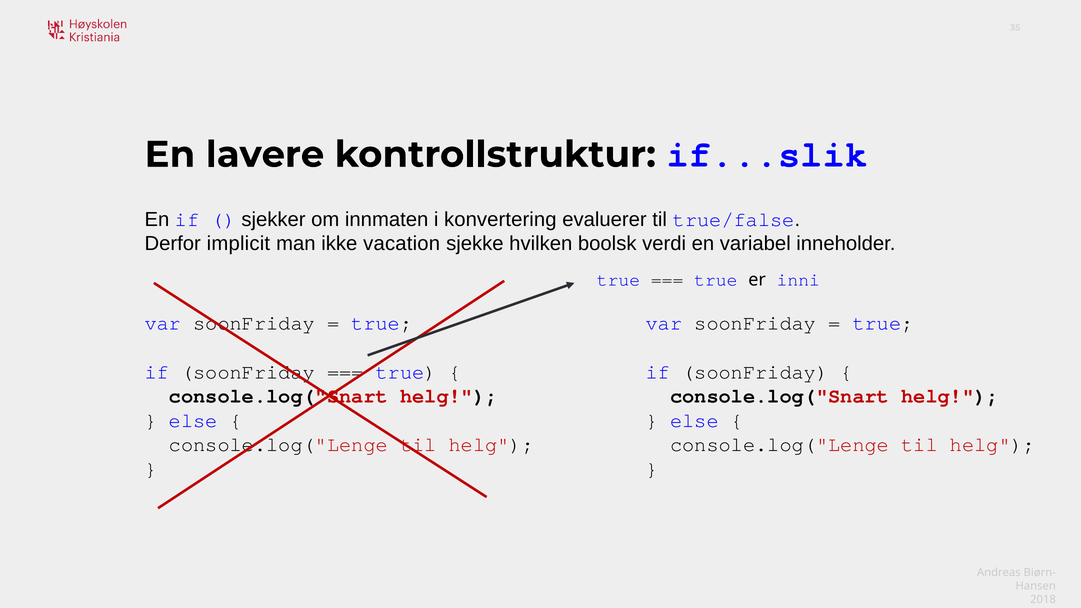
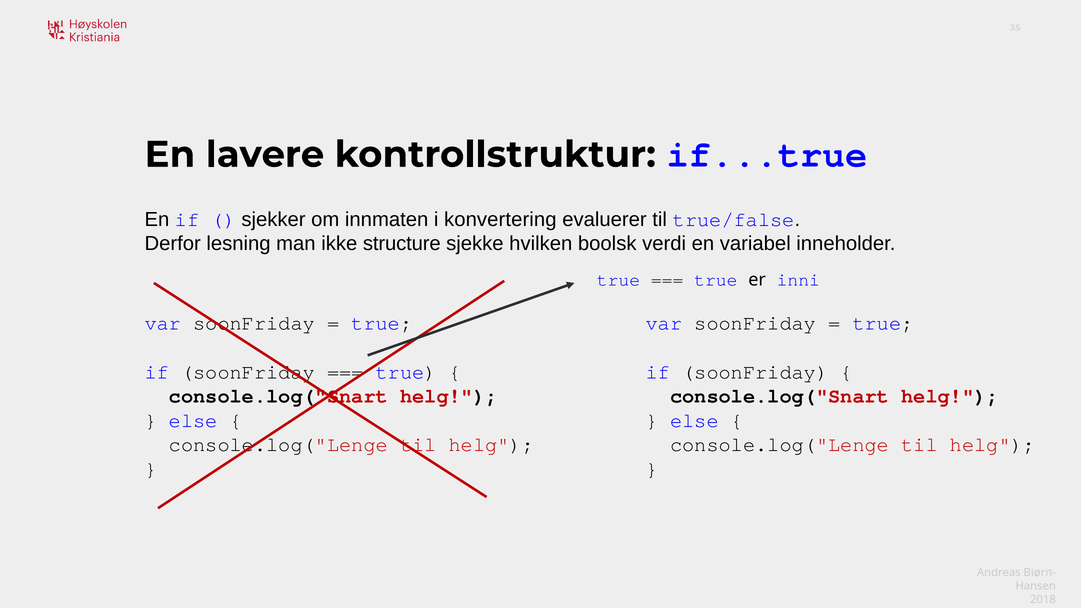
if...slik: if...slik -> if...true
implicit: implicit -> lesning
vacation: vacation -> structure
